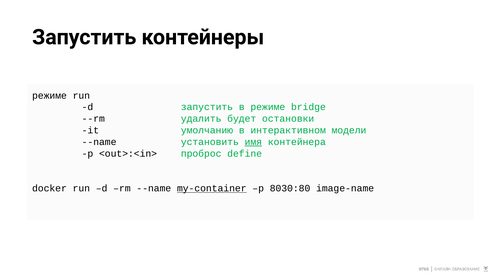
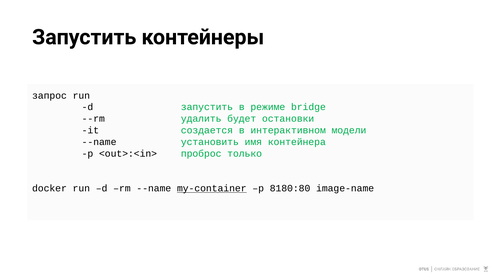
режиме at (49, 96): режиме -> запрос
умолчанию: умолчанию -> создается
имя underline: present -> none
define: define -> только
8030:80: 8030:80 -> 8180:80
